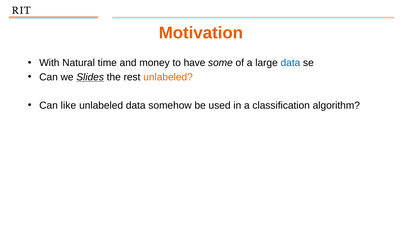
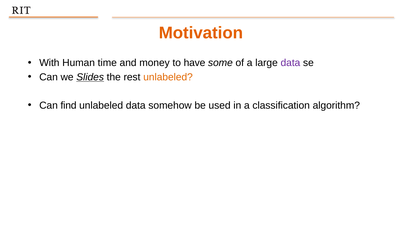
Natural: Natural -> Human
data at (290, 63) colour: blue -> purple
like: like -> find
